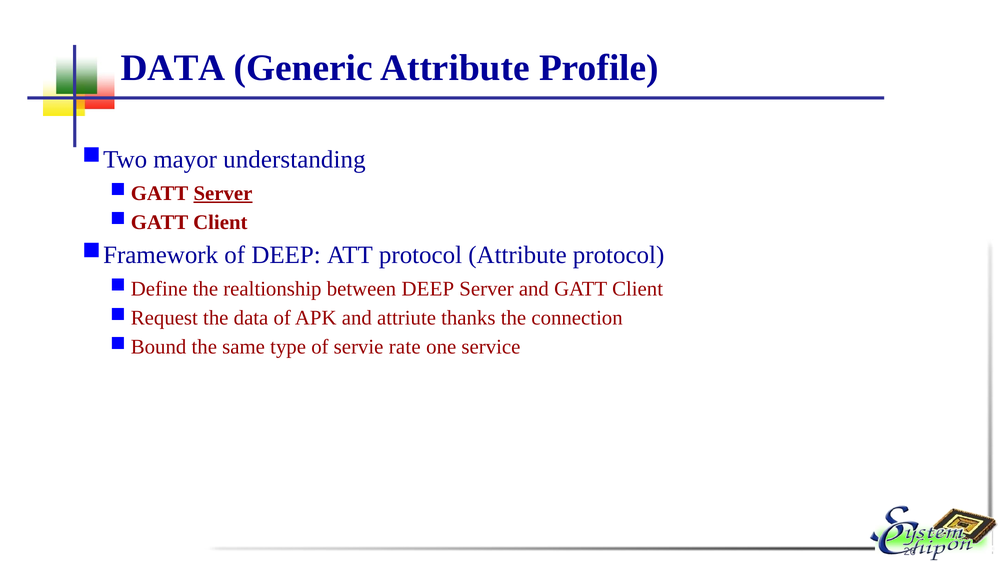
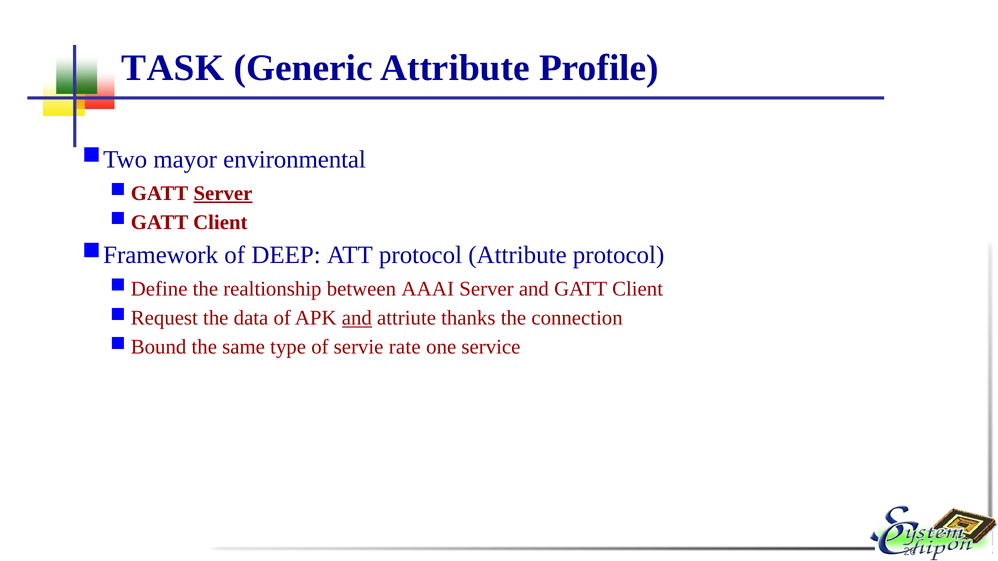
DATA at (173, 68): DATA -> TASK
understanding: understanding -> environmental
between DEEP: DEEP -> AAAI
and at (357, 318) underline: none -> present
